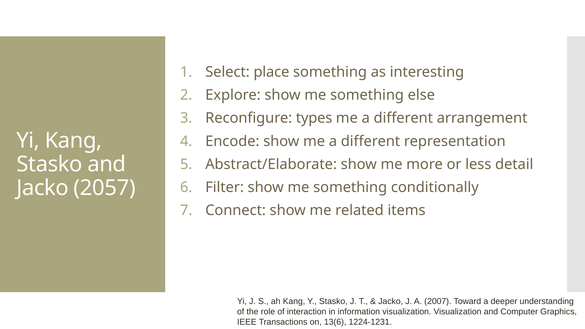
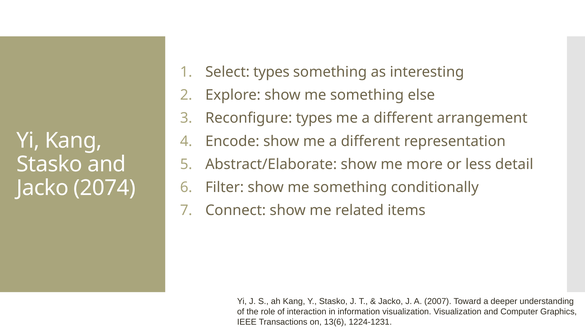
Select place: place -> types
2057: 2057 -> 2074
